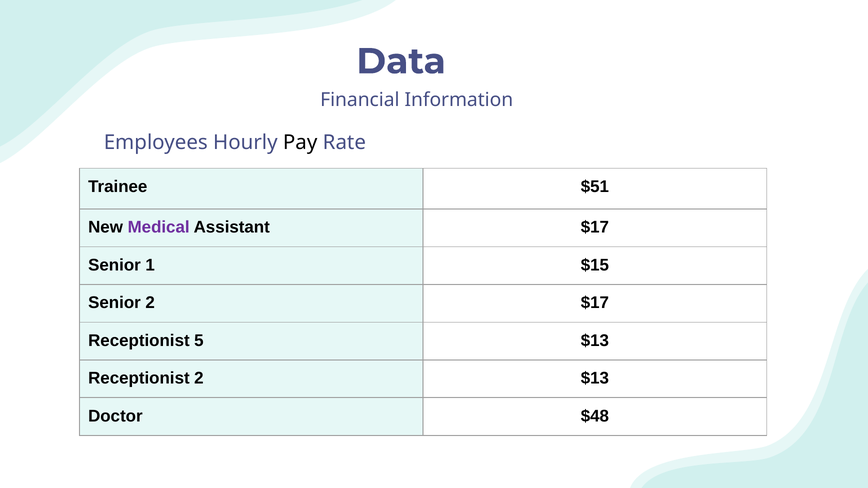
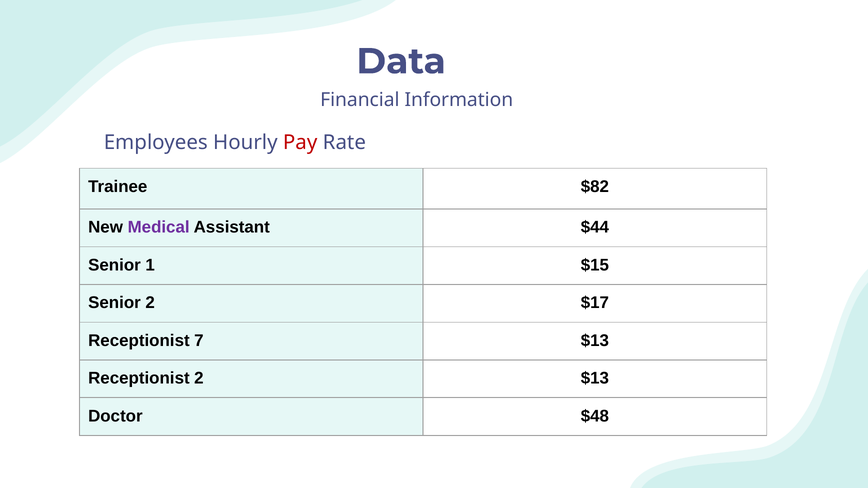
Pay colour: black -> red
$51: $51 -> $82
Assistant $17: $17 -> $44
5: 5 -> 7
